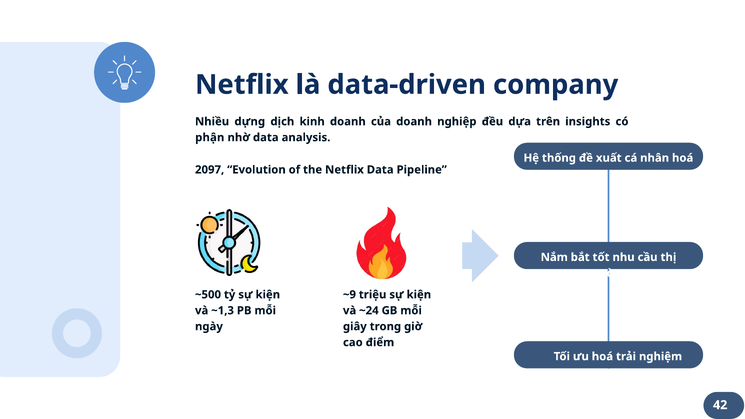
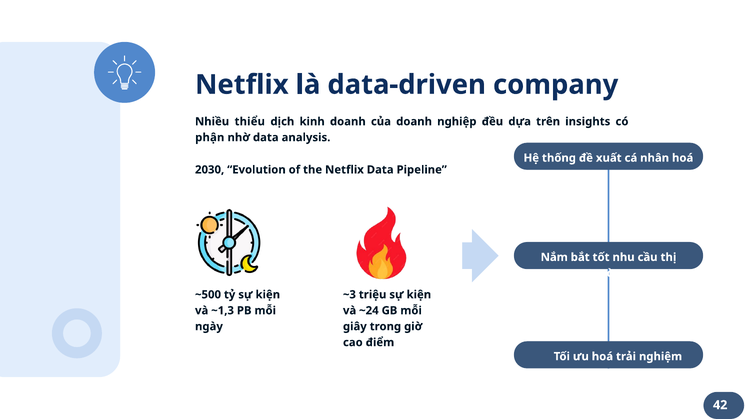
dựng: dựng -> thiểu
2097: 2097 -> 2030
~9: ~9 -> ~3
